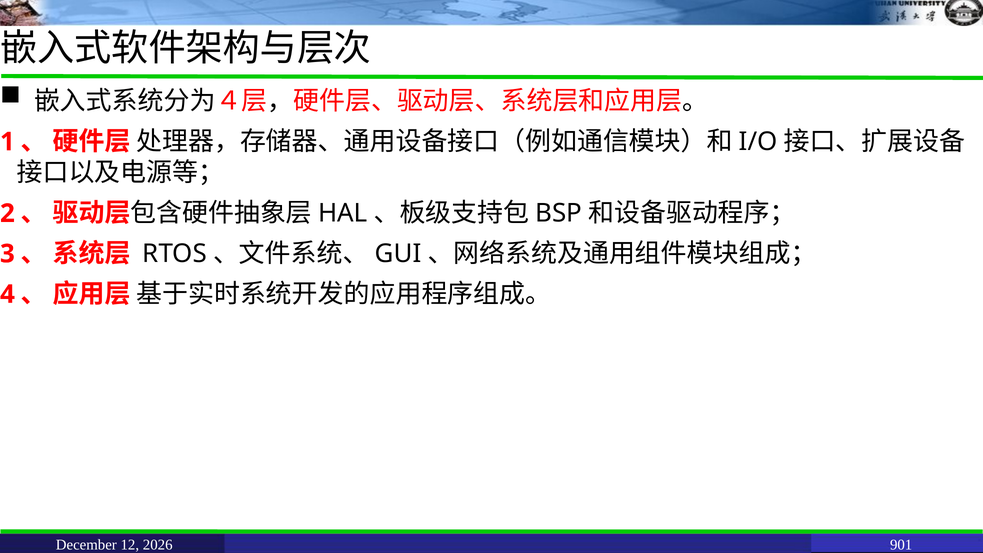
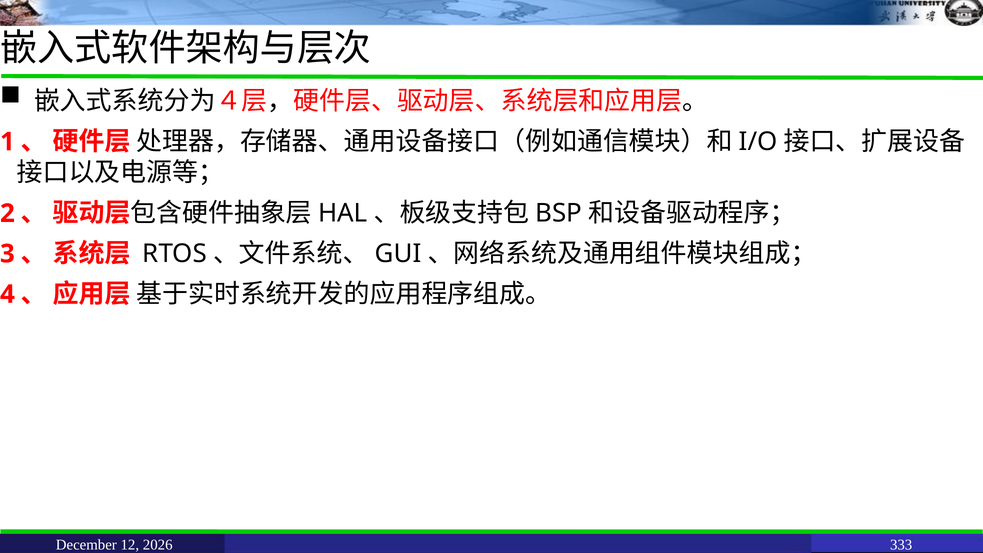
901: 901 -> 333
